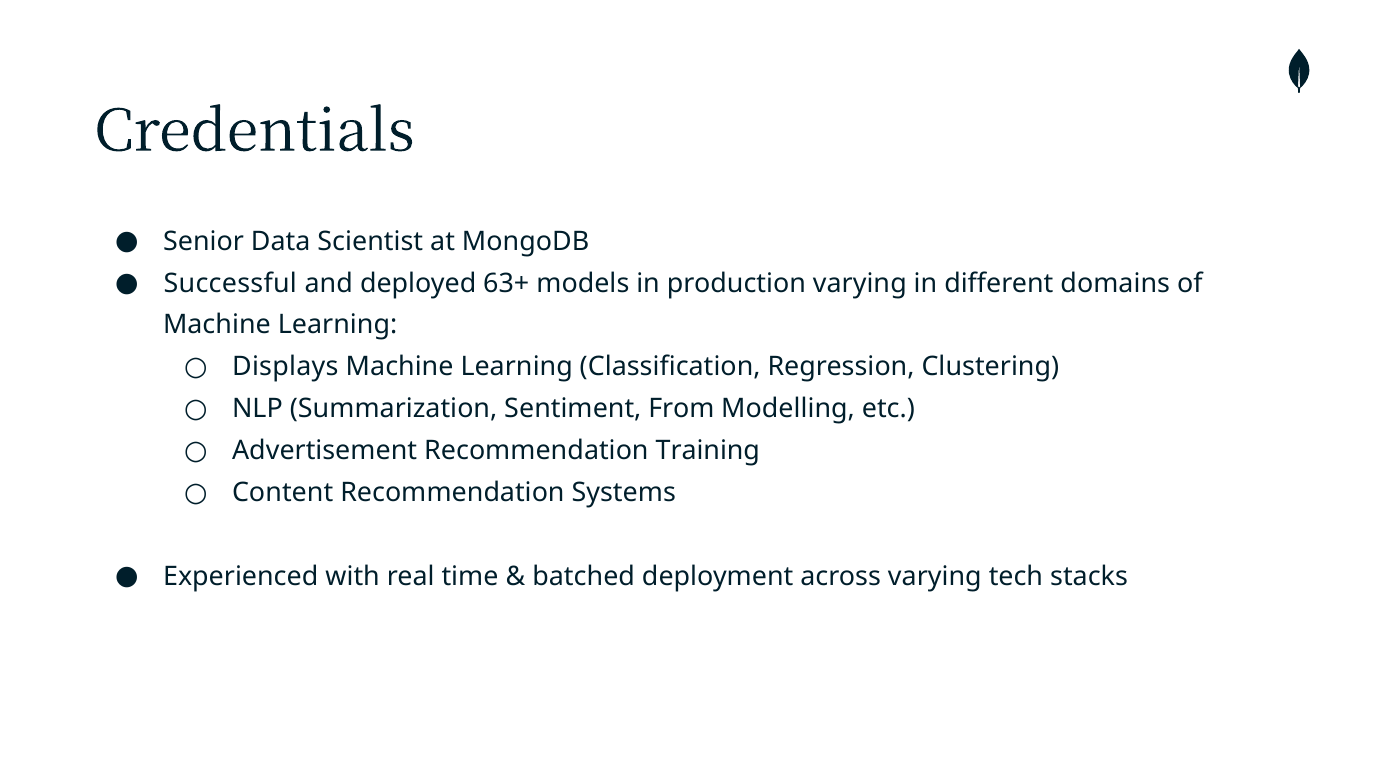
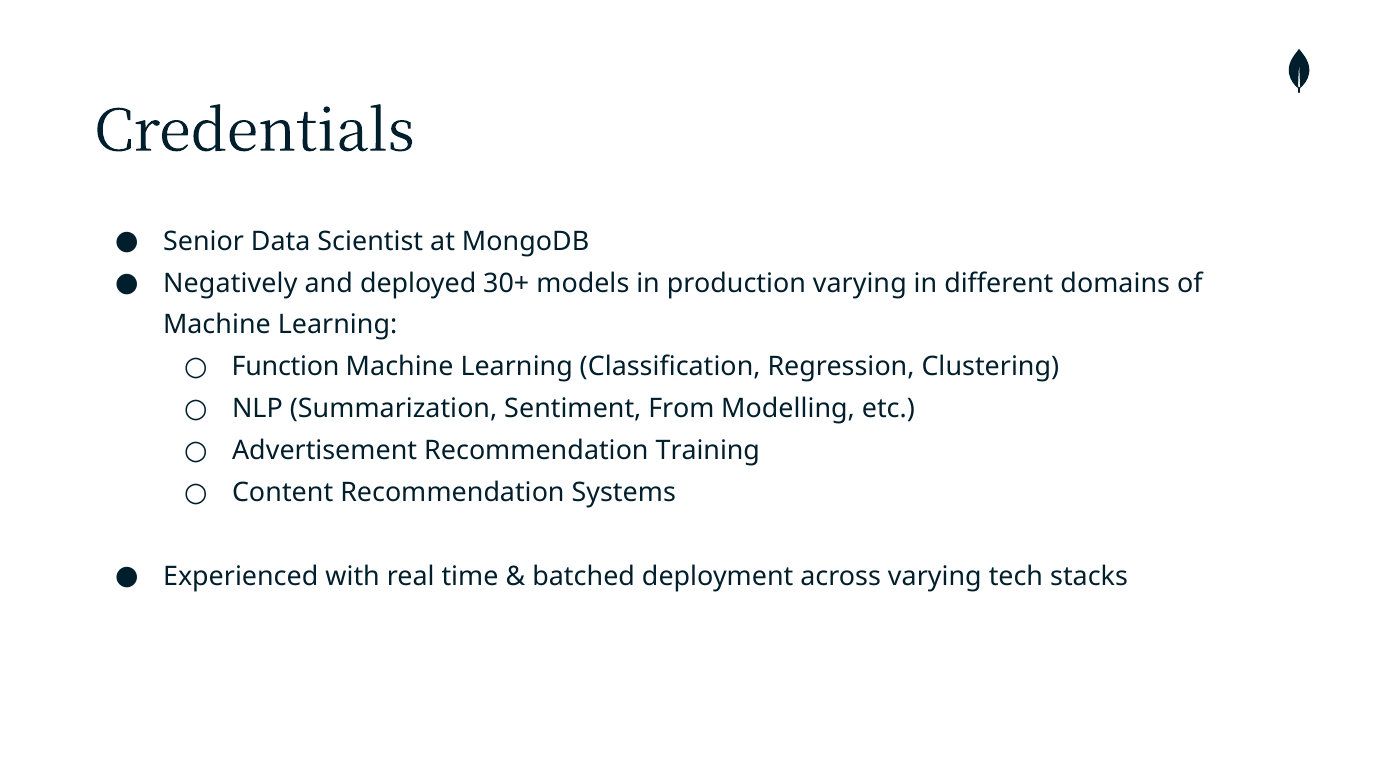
Successful: Successful -> Negatively
63+: 63+ -> 30+
Displays: Displays -> Function
